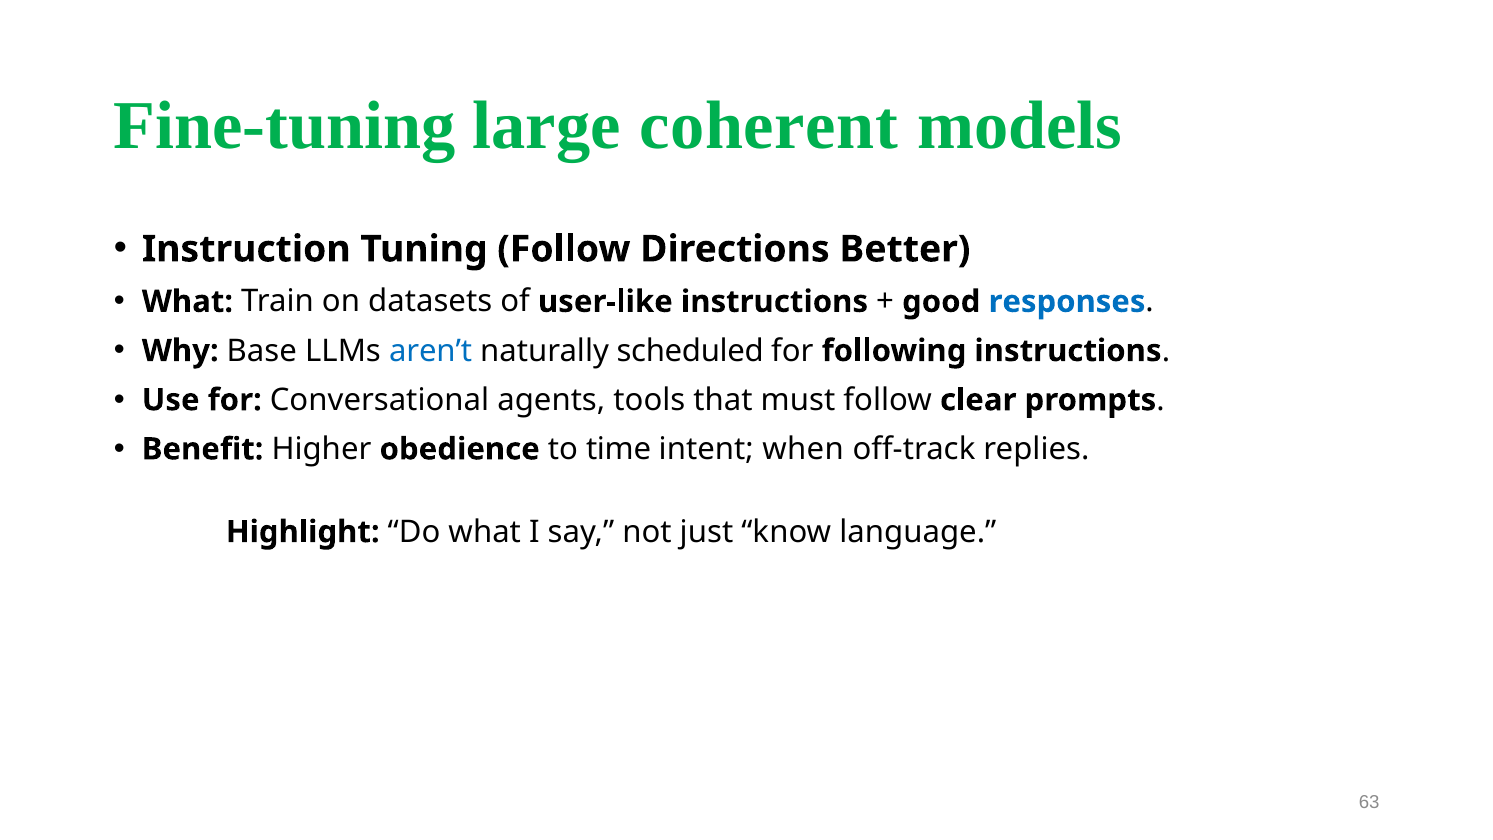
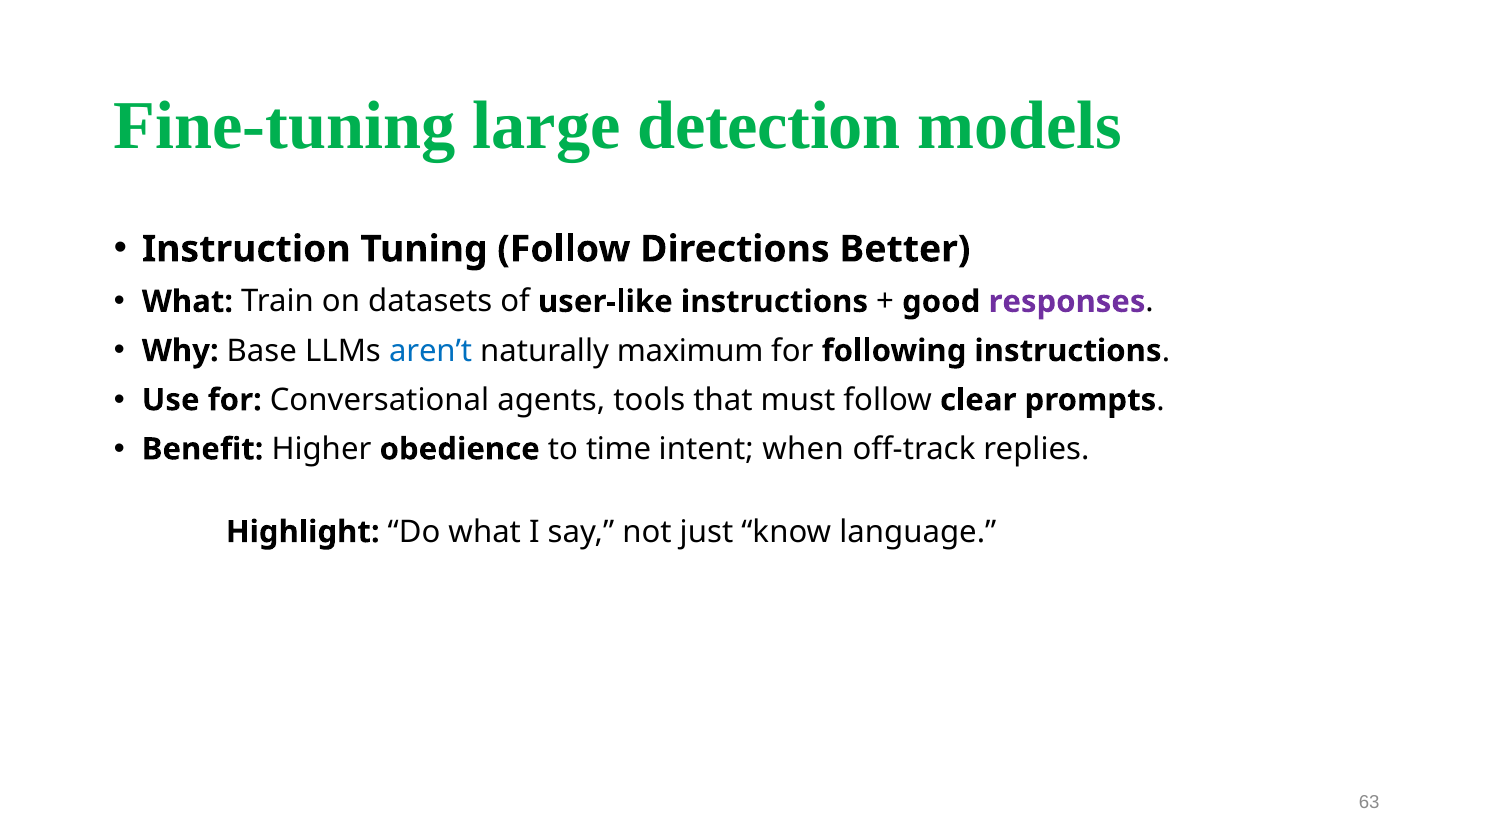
coherent: coherent -> detection
responses colour: blue -> purple
scheduled: scheduled -> maximum
